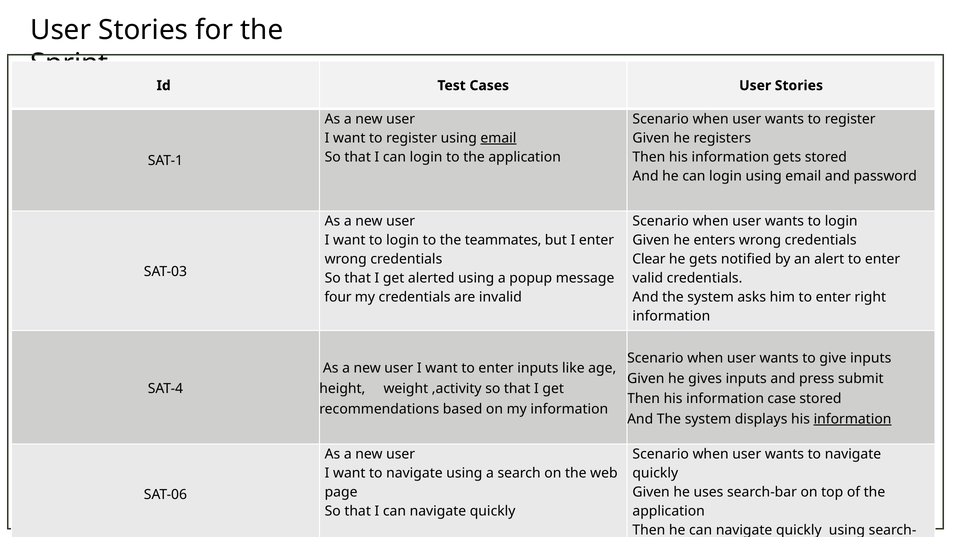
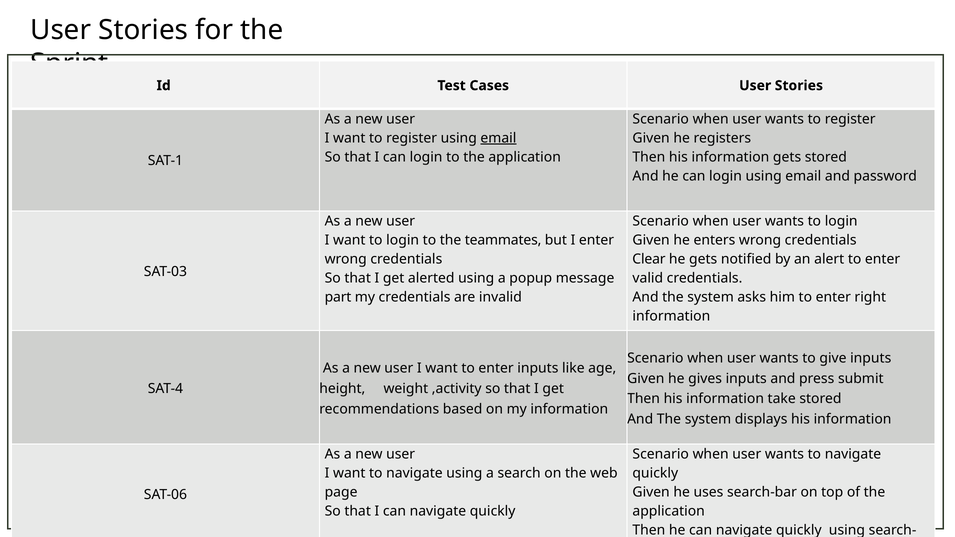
four: four -> part
case: case -> take
information at (853, 419) underline: present -> none
